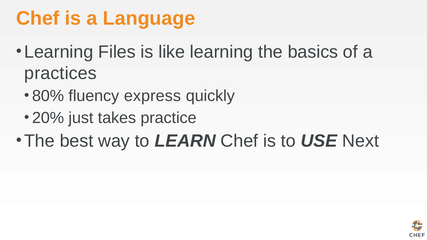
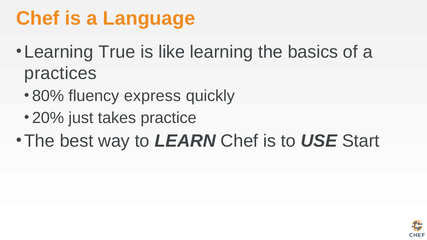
Files: Files -> True
Next: Next -> Start
